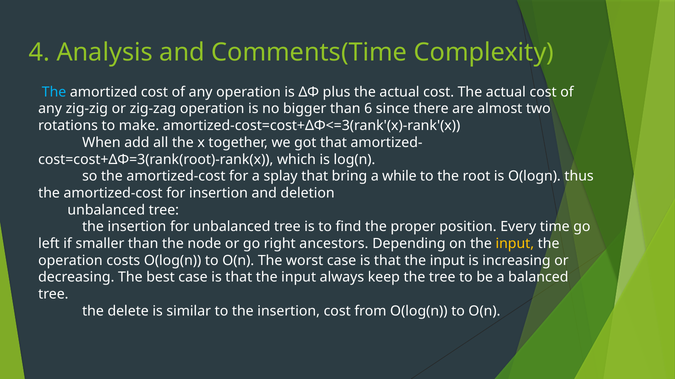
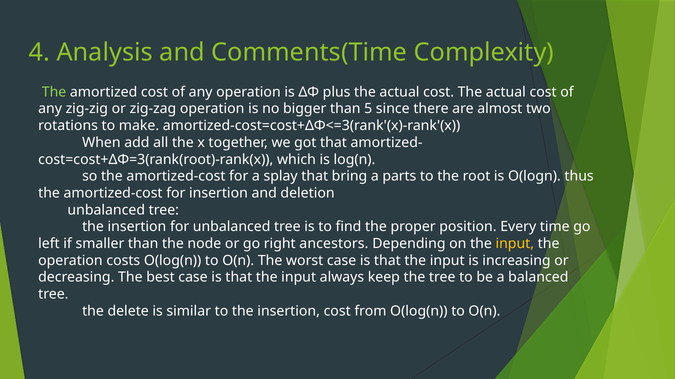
The at (54, 92) colour: light blue -> light green
6: 6 -> 5
while: while -> parts
